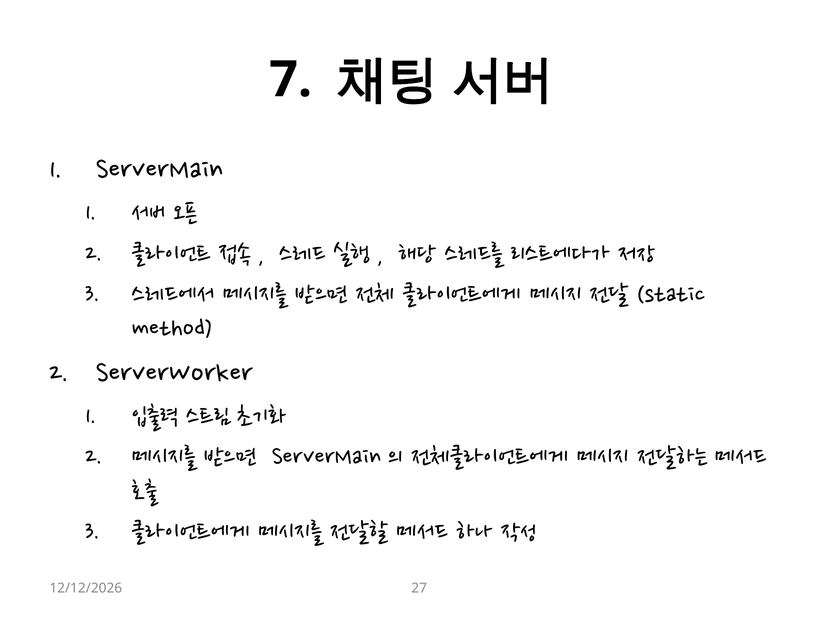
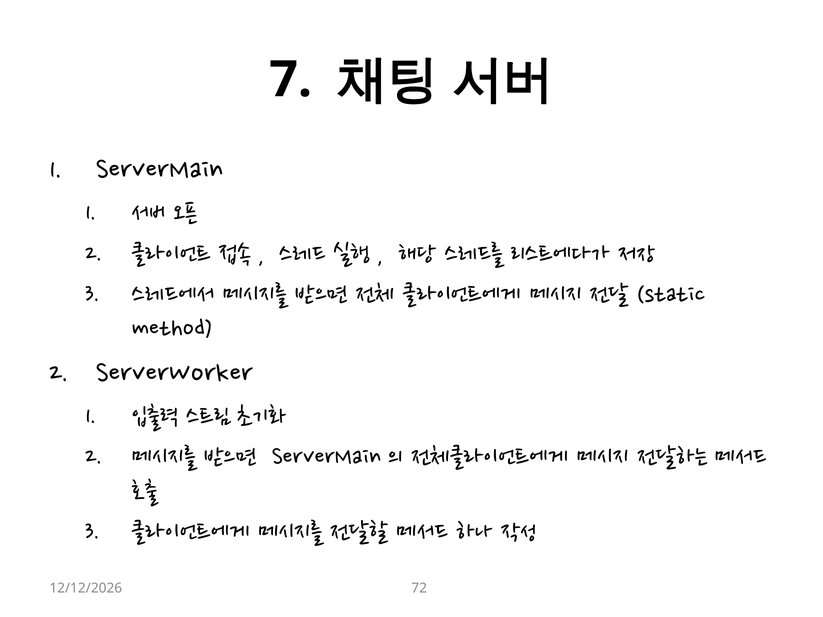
27: 27 -> 72
